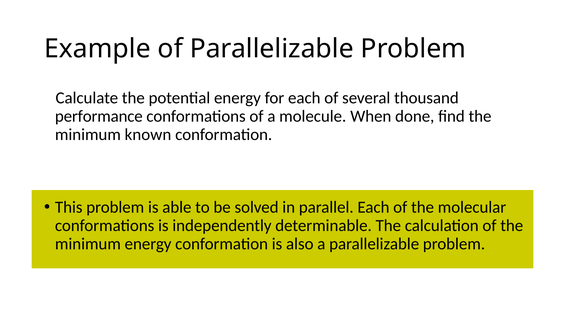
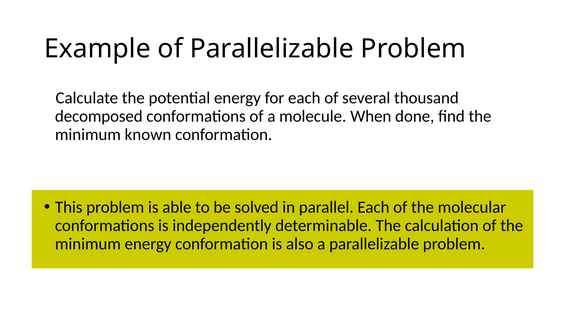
performance: performance -> decomposed
